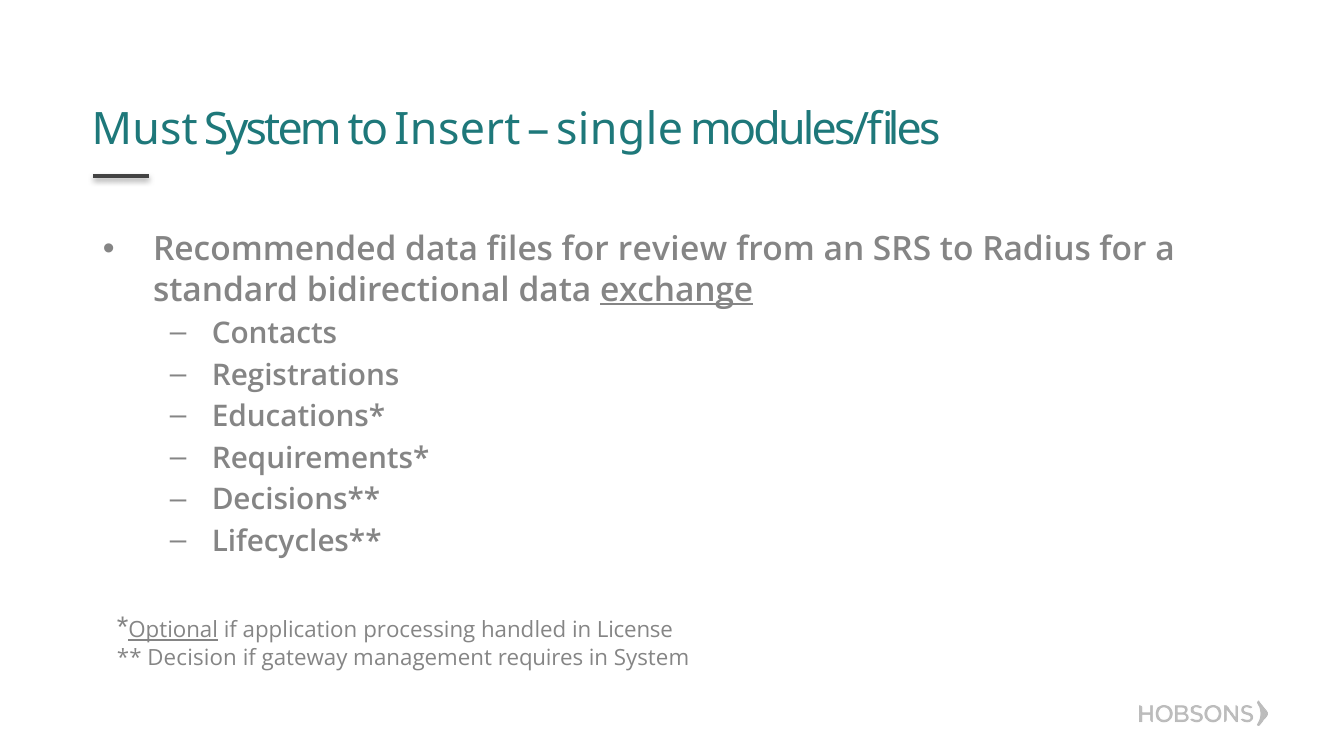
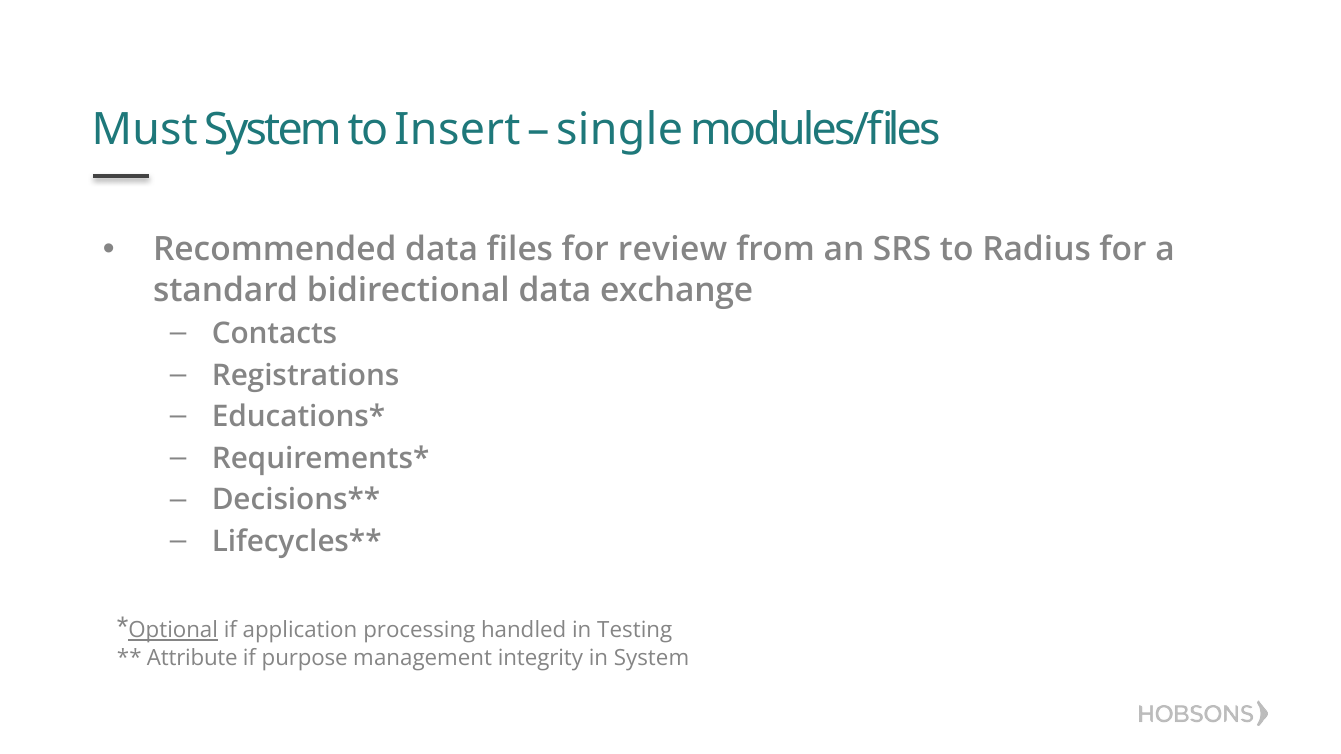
exchange underline: present -> none
License: License -> Testing
Decision: Decision -> Attribute
gateway: gateway -> purpose
requires: requires -> integrity
